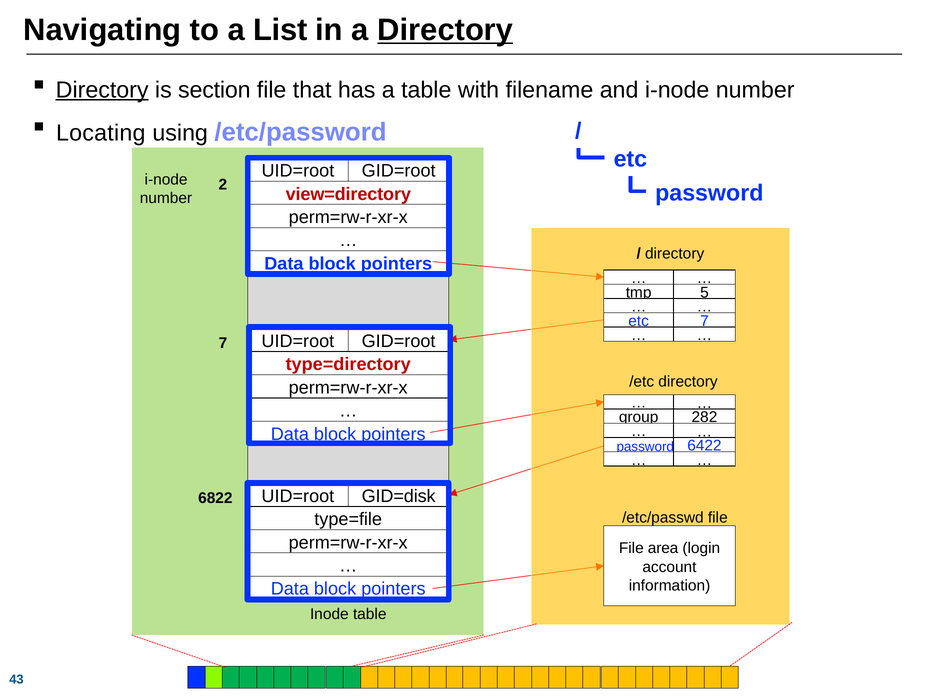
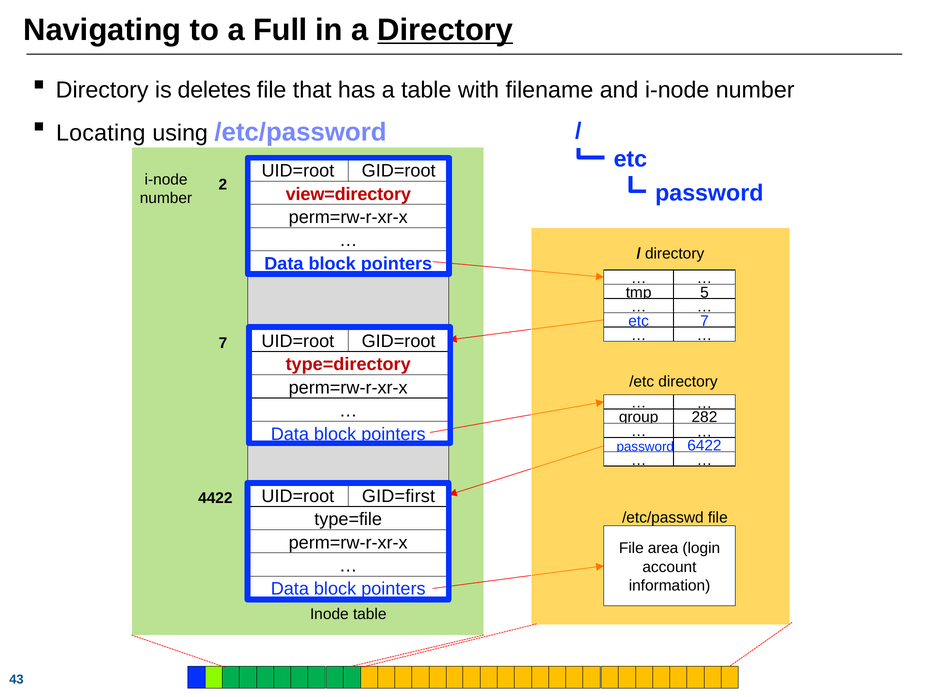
List: List -> Full
Directory at (102, 90) underline: present -> none
section: section -> deletes
GID=disk: GID=disk -> GID=first
6822: 6822 -> 4422
